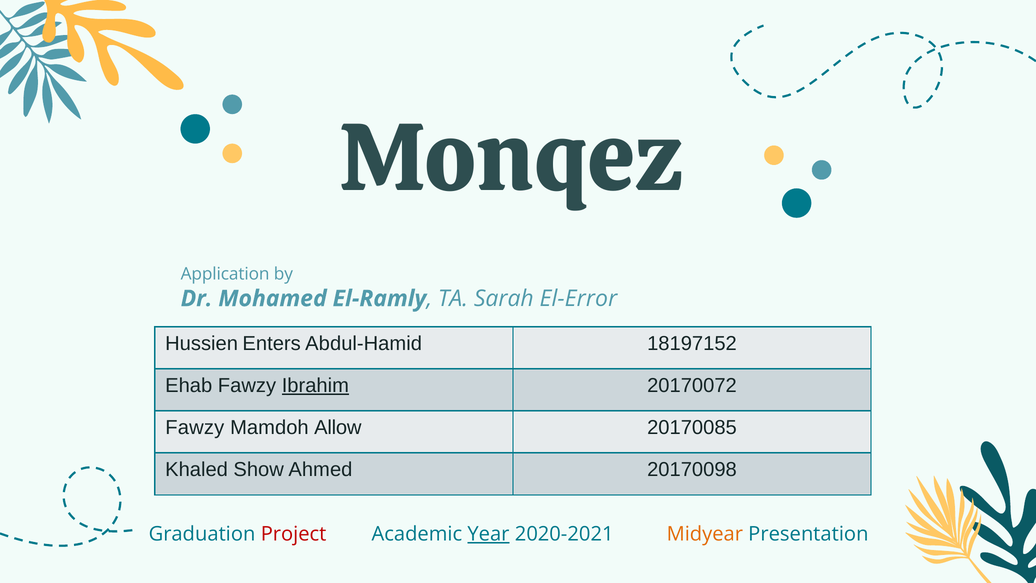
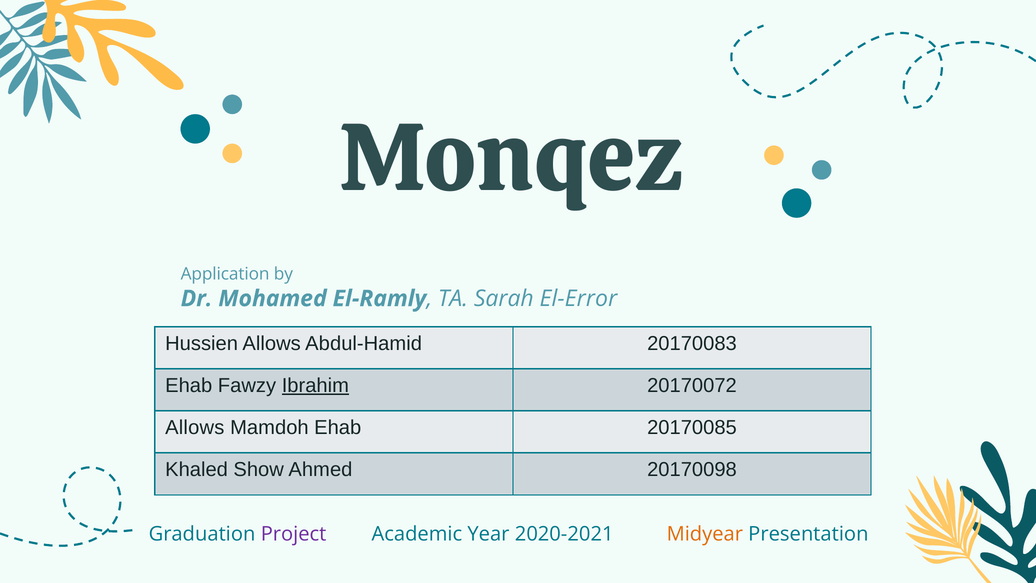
Hussien Enters: Enters -> Allows
18197152: 18197152 -> 20170083
Fawzy at (195, 427): Fawzy -> Allows
Mamdoh Allow: Allow -> Ehab
Project colour: red -> purple
Year underline: present -> none
